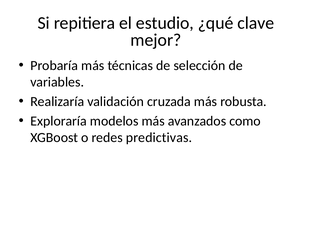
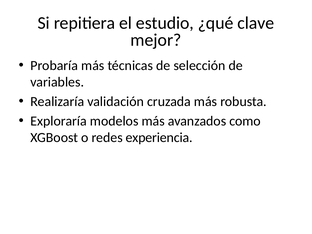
predictivas: predictivas -> experiencia
